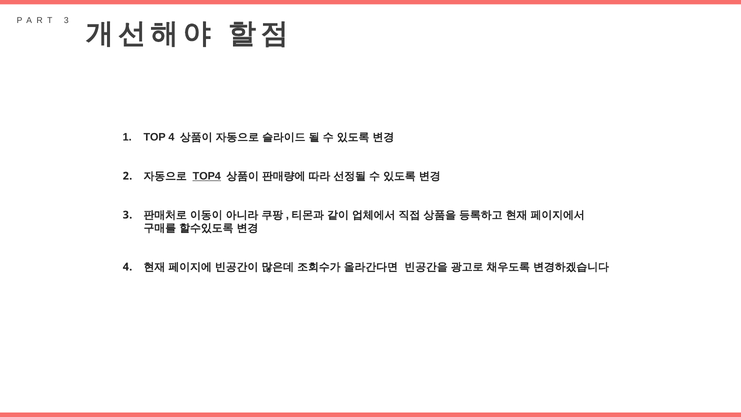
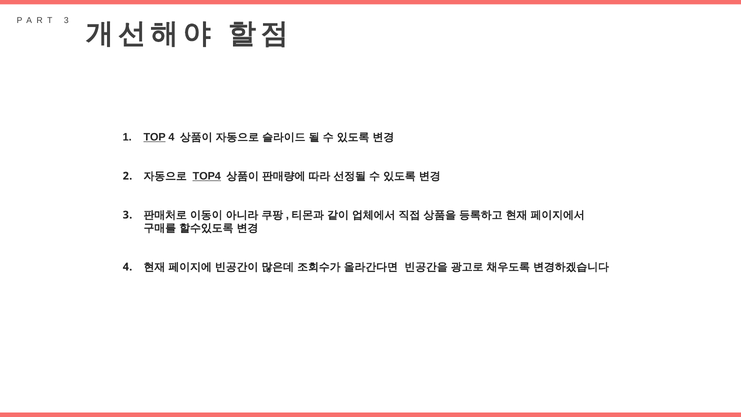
TOP underline: none -> present
